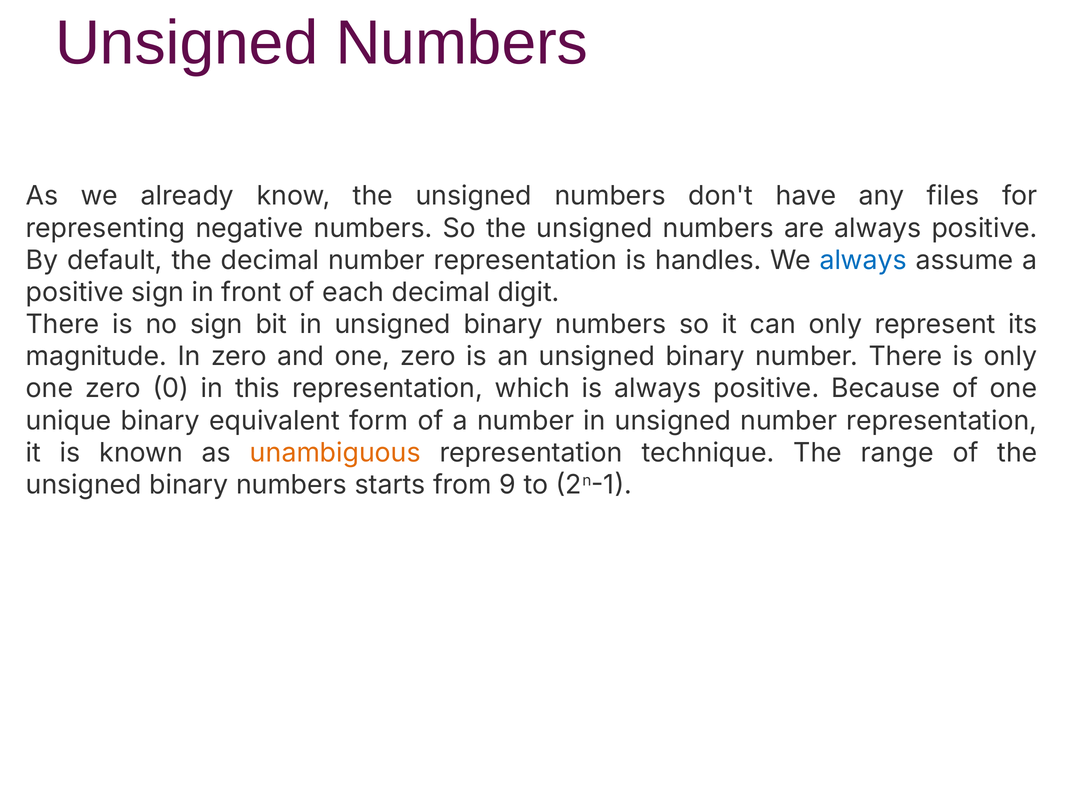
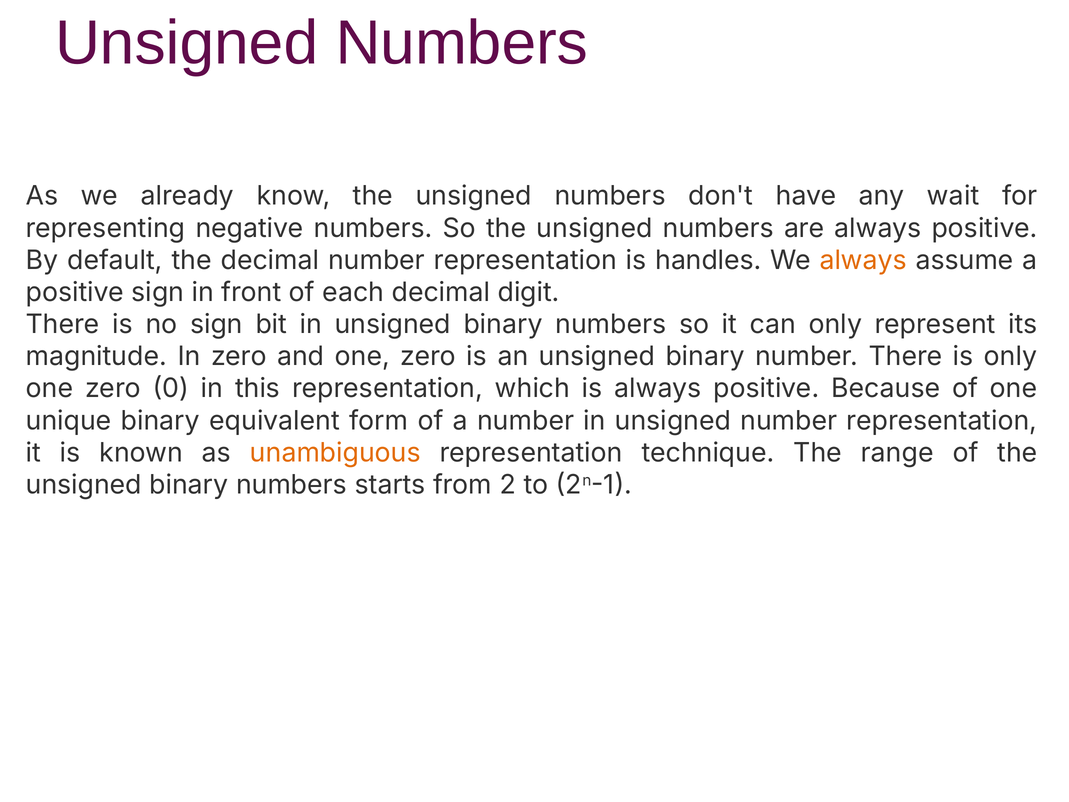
files: files -> wait
always at (863, 260) colour: blue -> orange
9: 9 -> 2
